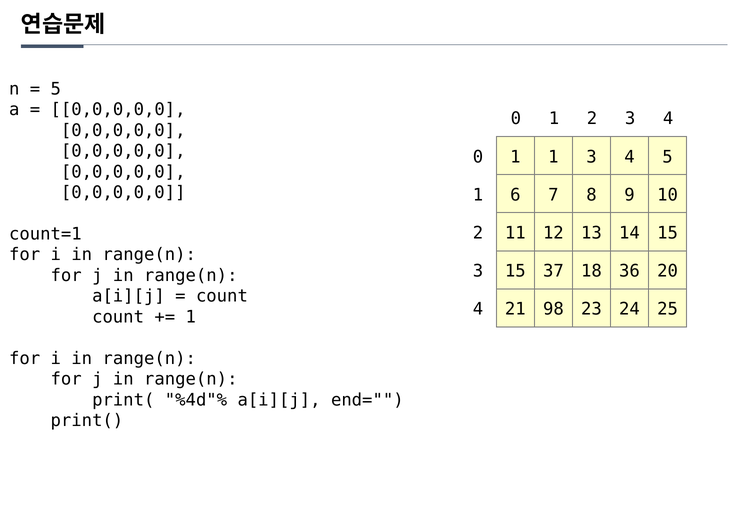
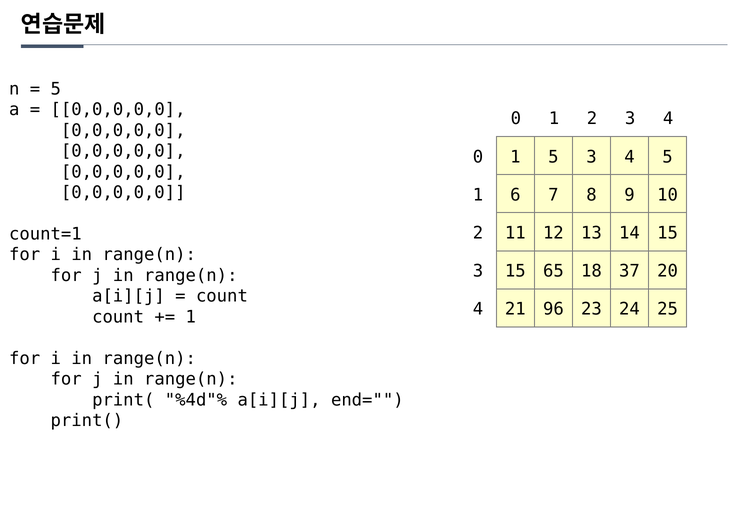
1 1: 1 -> 5
37: 37 -> 65
36: 36 -> 37
98: 98 -> 96
